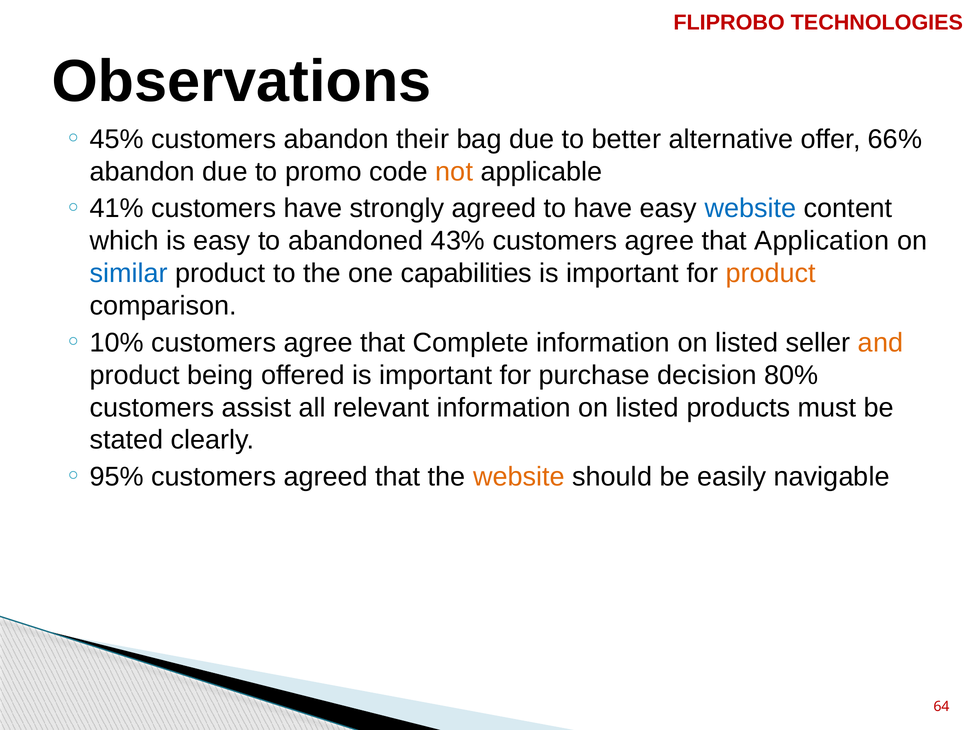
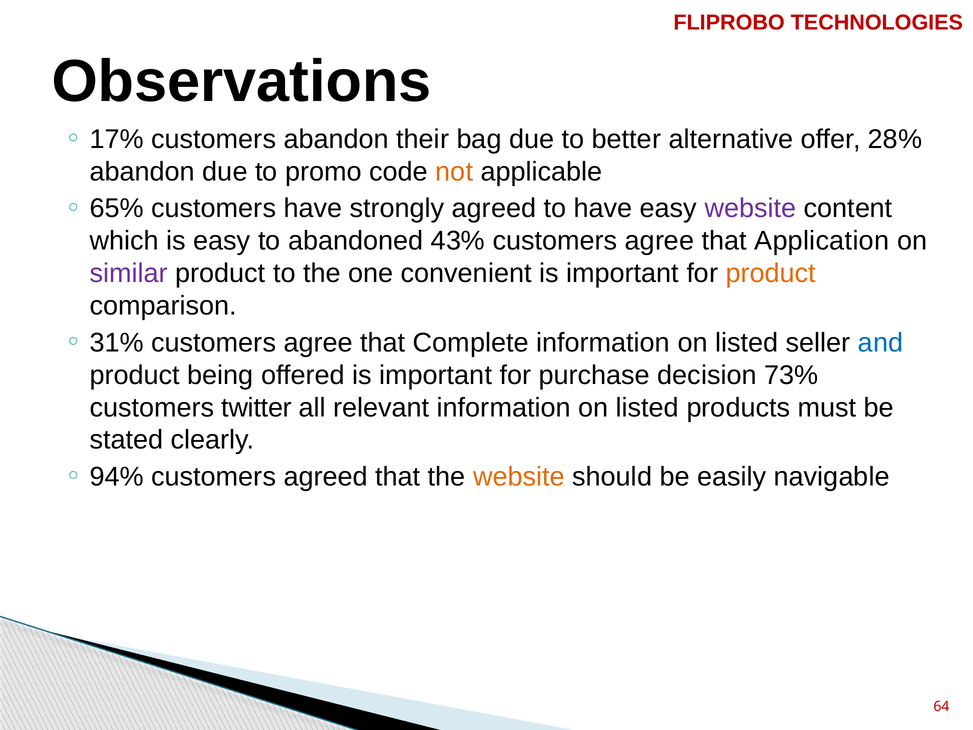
45%: 45% -> 17%
66%: 66% -> 28%
41%: 41% -> 65%
website at (750, 208) colour: blue -> purple
similar colour: blue -> purple
capabilities: capabilities -> convenient
10%: 10% -> 31%
and colour: orange -> blue
80%: 80% -> 73%
assist: assist -> twitter
95%: 95% -> 94%
